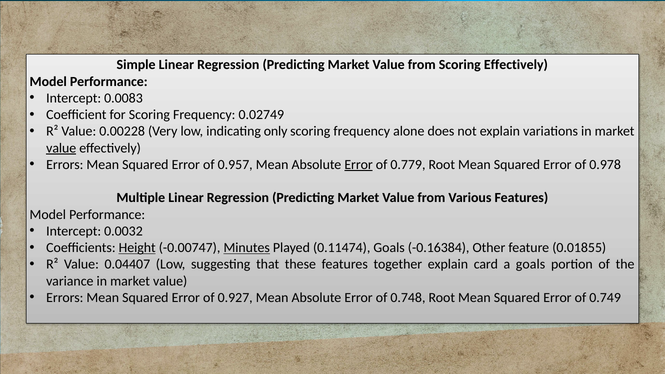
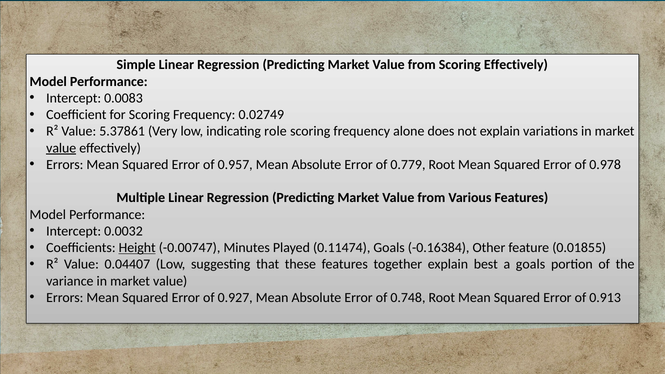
0.00228: 0.00228 -> 5.37861
only: only -> role
Error at (359, 165) underline: present -> none
Minutes underline: present -> none
card: card -> best
0.749: 0.749 -> 0.913
